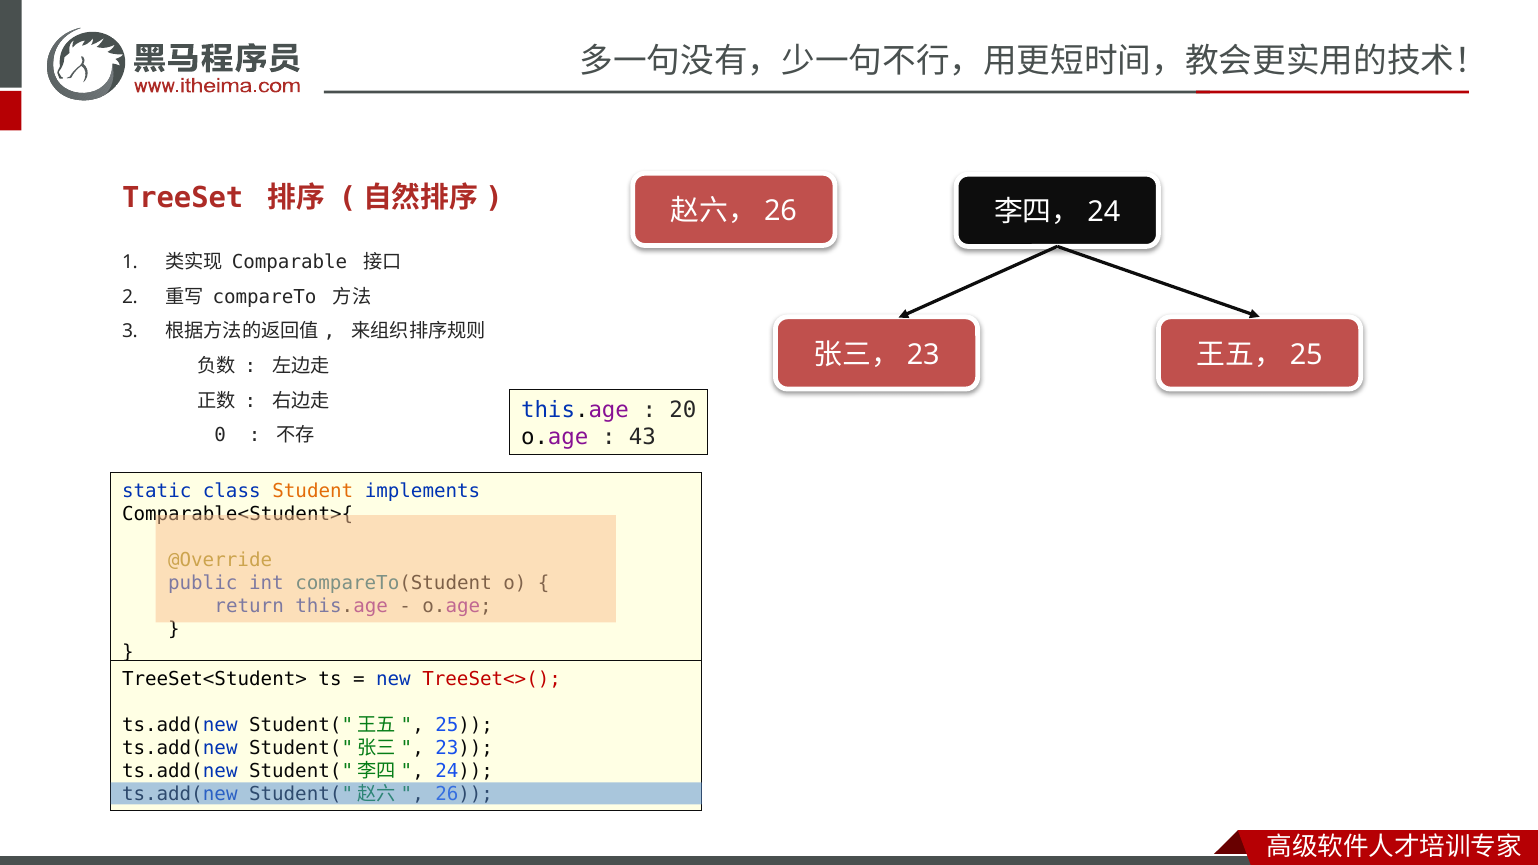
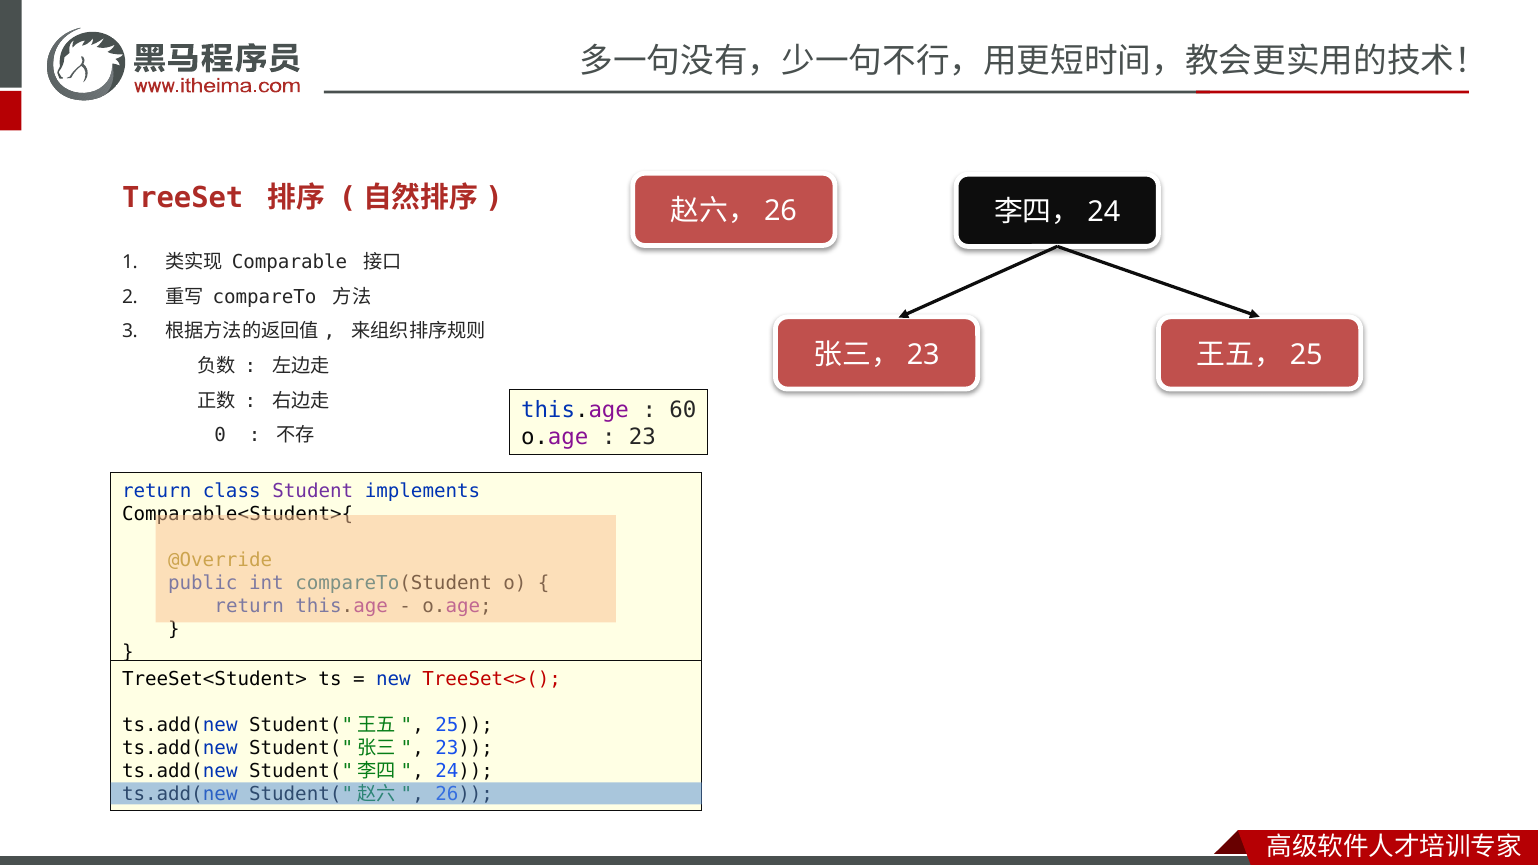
20: 20 -> 60
43 at (642, 438): 43 -> 23
static at (157, 491): static -> return
Student colour: orange -> purple
